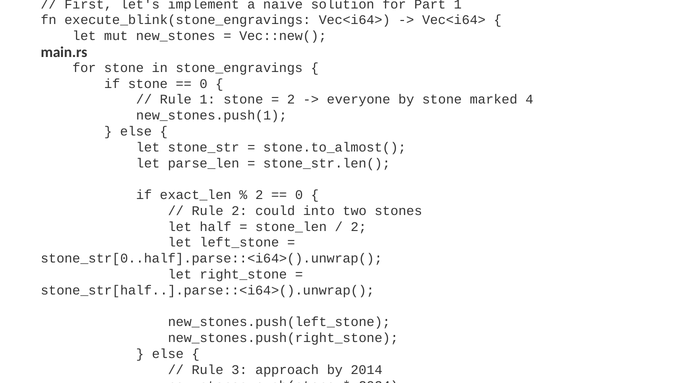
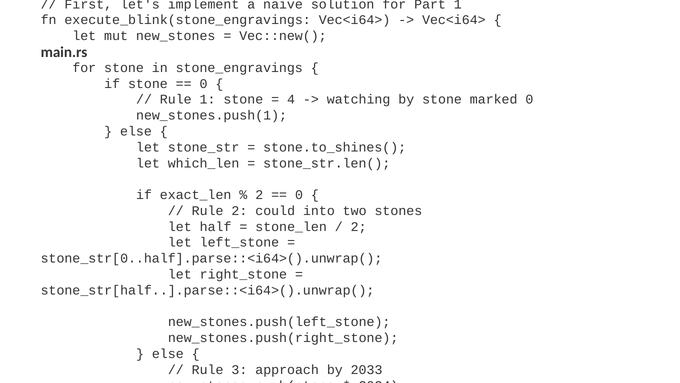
2 at (291, 99): 2 -> 4
everyone: everyone -> watching
marked 4: 4 -> 0
stone.to_almost(: stone.to_almost( -> stone.to_shines(
parse_len: parse_len -> which_len
2014: 2014 -> 2033
